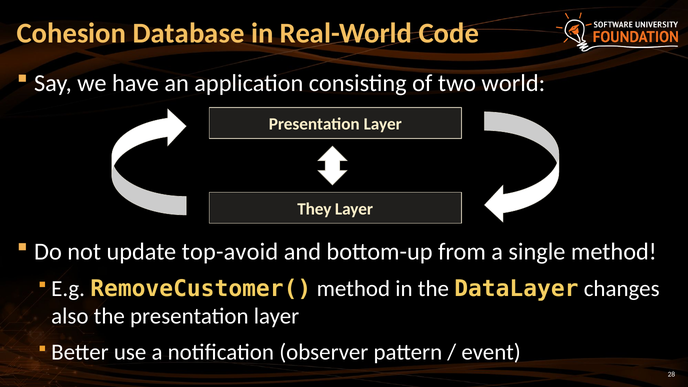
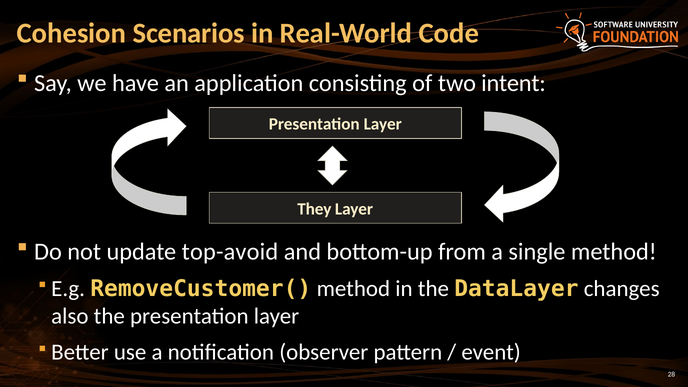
Database: Database -> Scenarios
world: world -> intent
